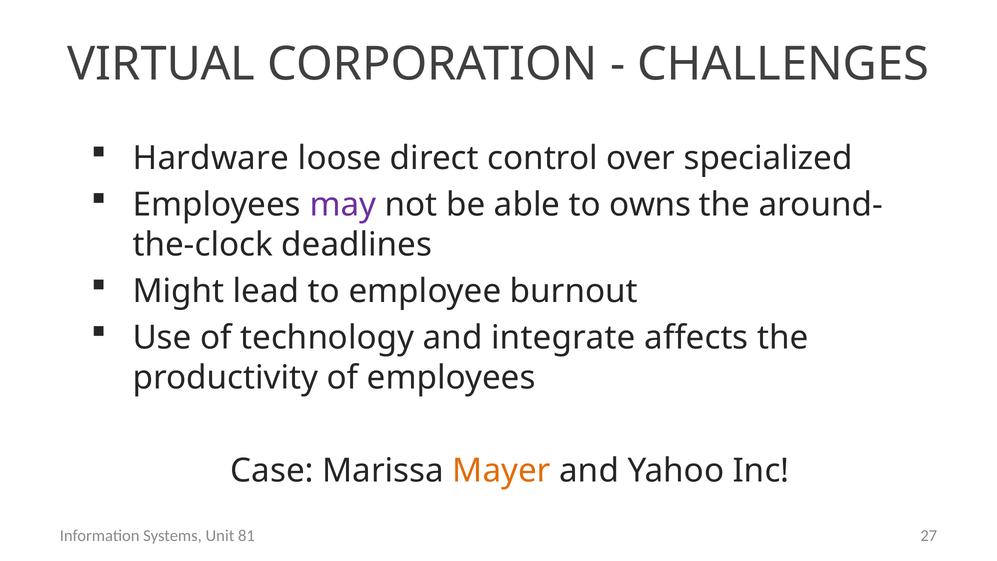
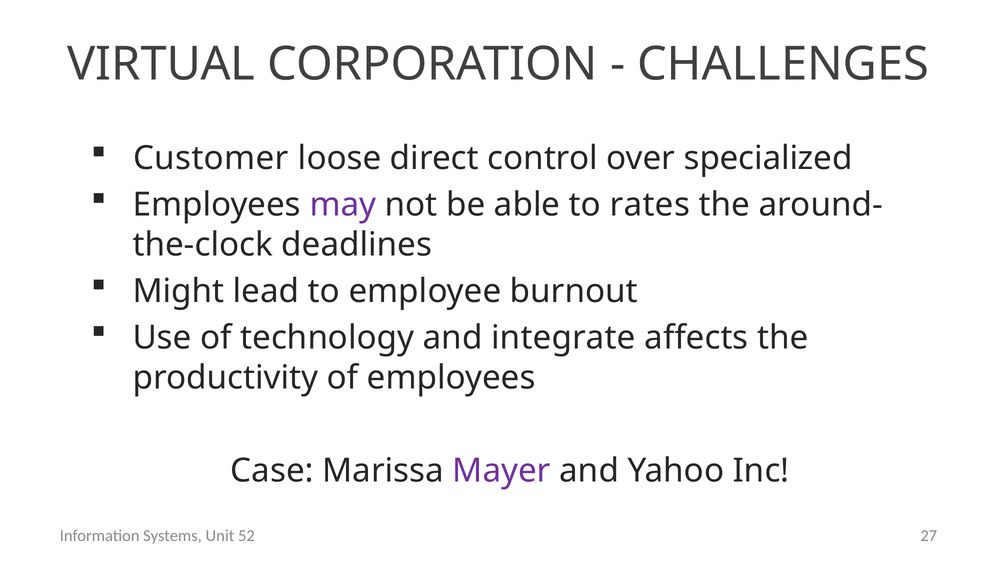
Hardware: Hardware -> Customer
owns: owns -> rates
Mayer colour: orange -> purple
81: 81 -> 52
